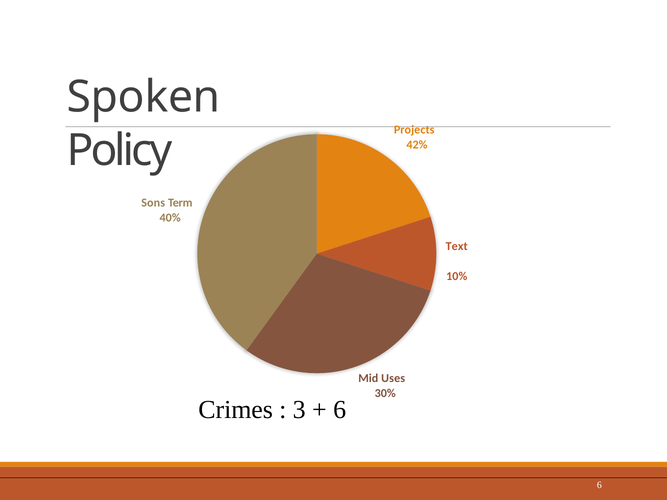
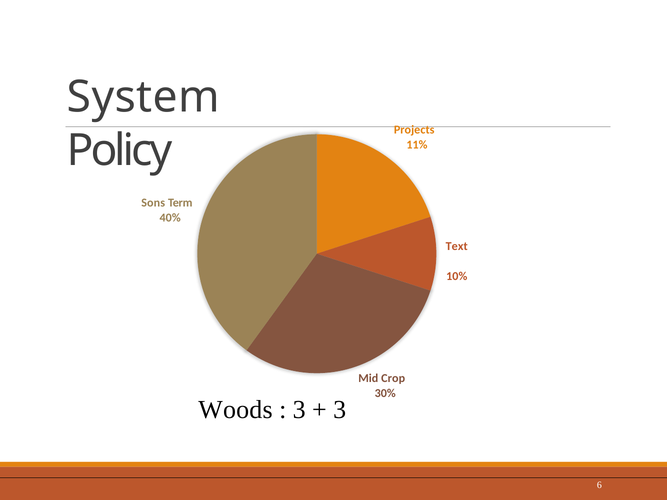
Spoken: Spoken -> System
42%: 42% -> 11%
Uses: Uses -> Crop
Crimes: Crimes -> Woods
6 at (340, 410): 6 -> 3
